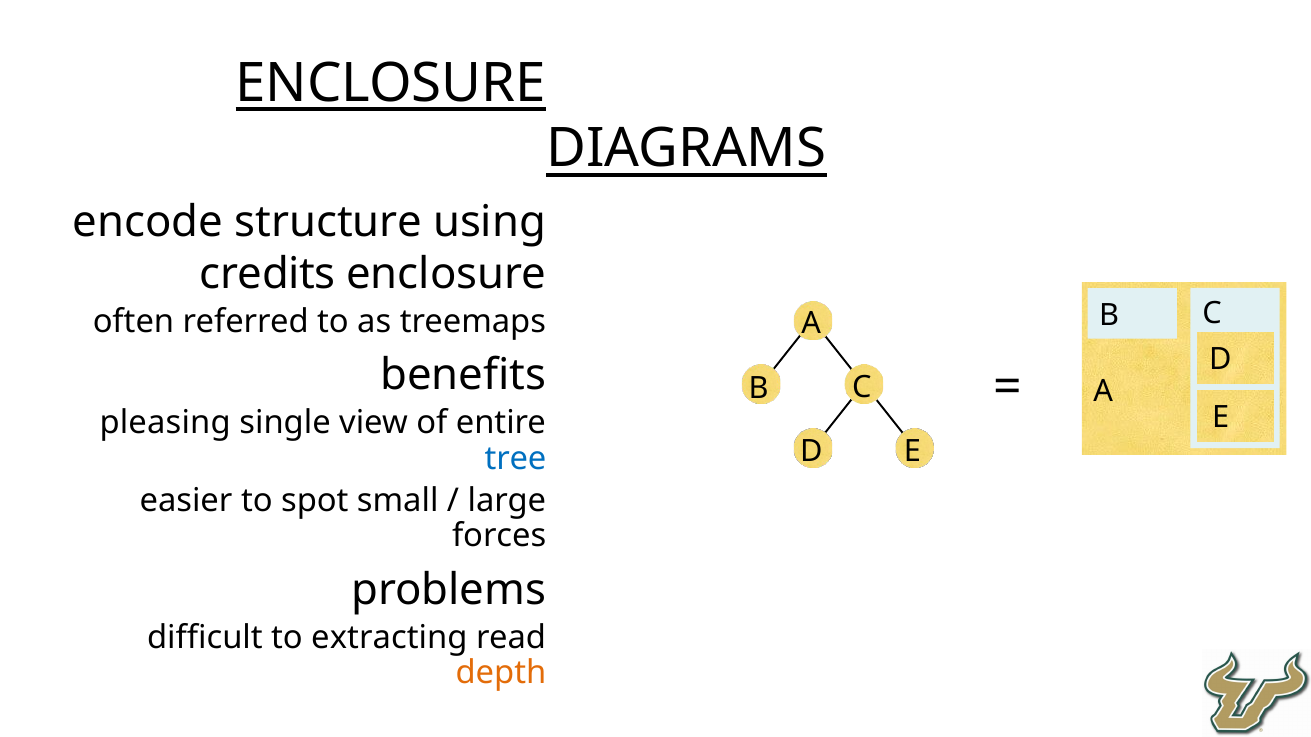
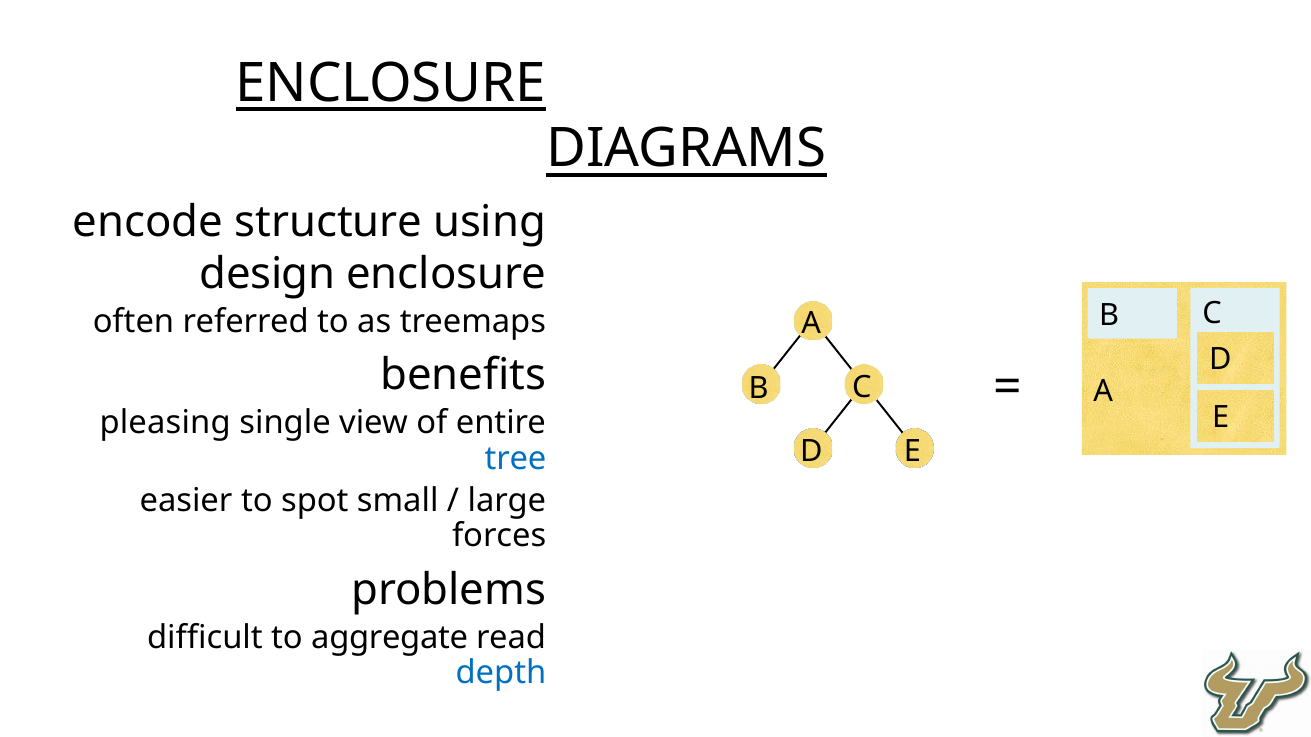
credits: credits -> design
extracting: extracting -> aggregate
depth colour: orange -> blue
